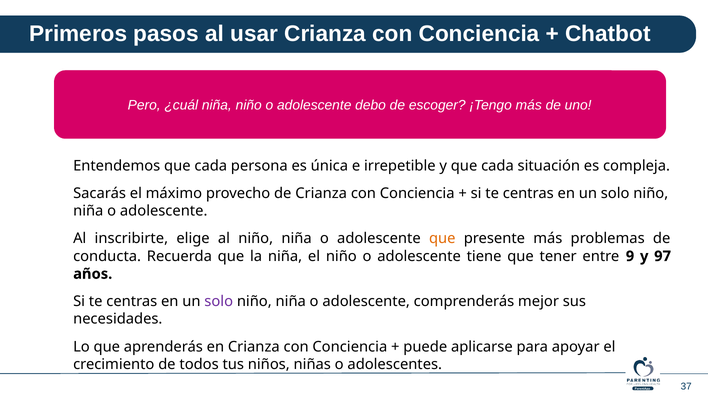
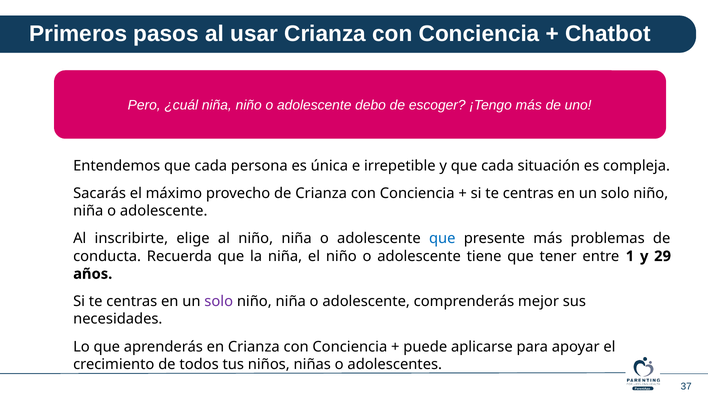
que at (442, 239) colour: orange -> blue
9: 9 -> 1
97: 97 -> 29
